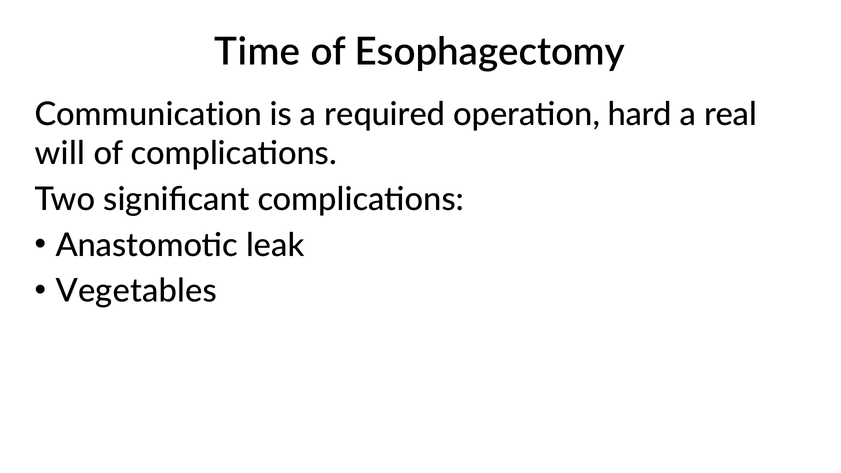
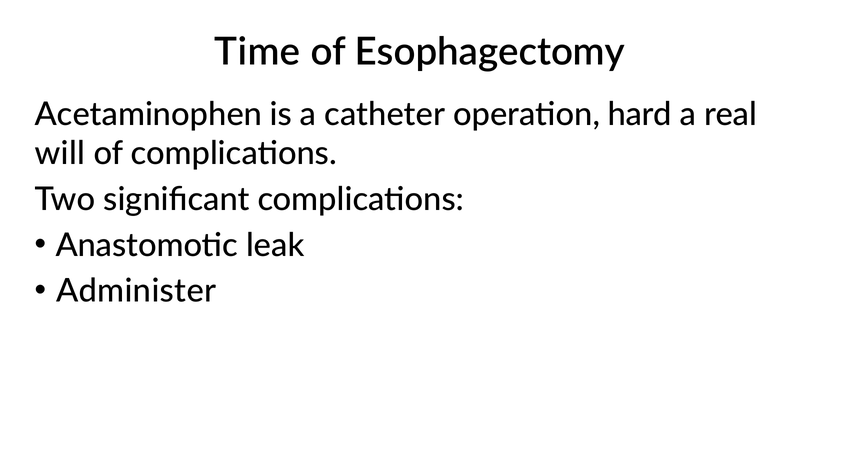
Communication: Communication -> Acetaminophen
required: required -> catheter
Vegetables: Vegetables -> Administer
